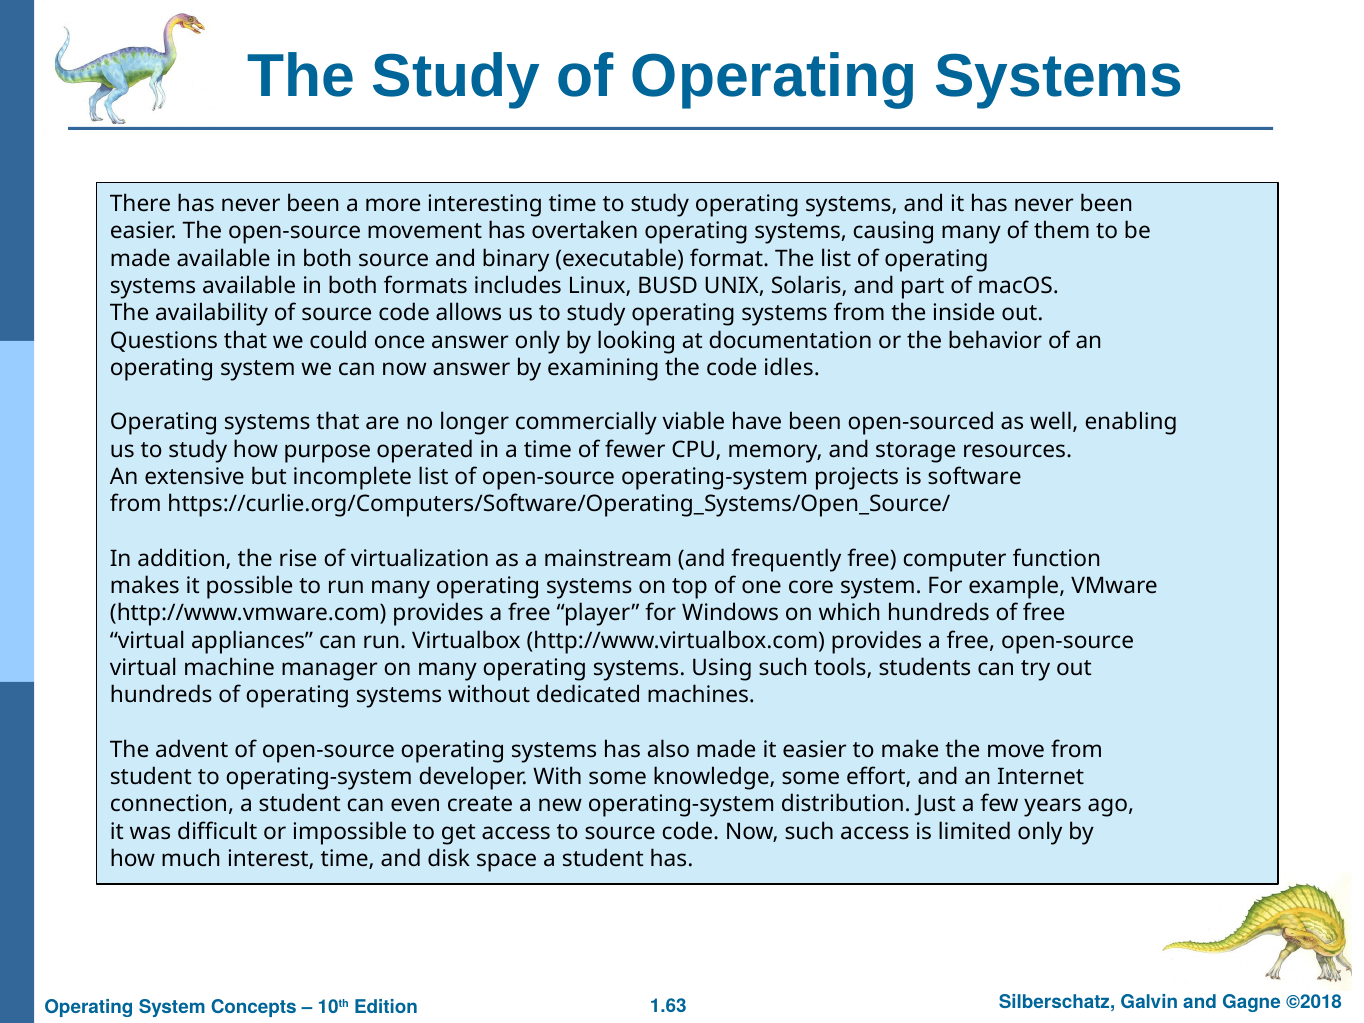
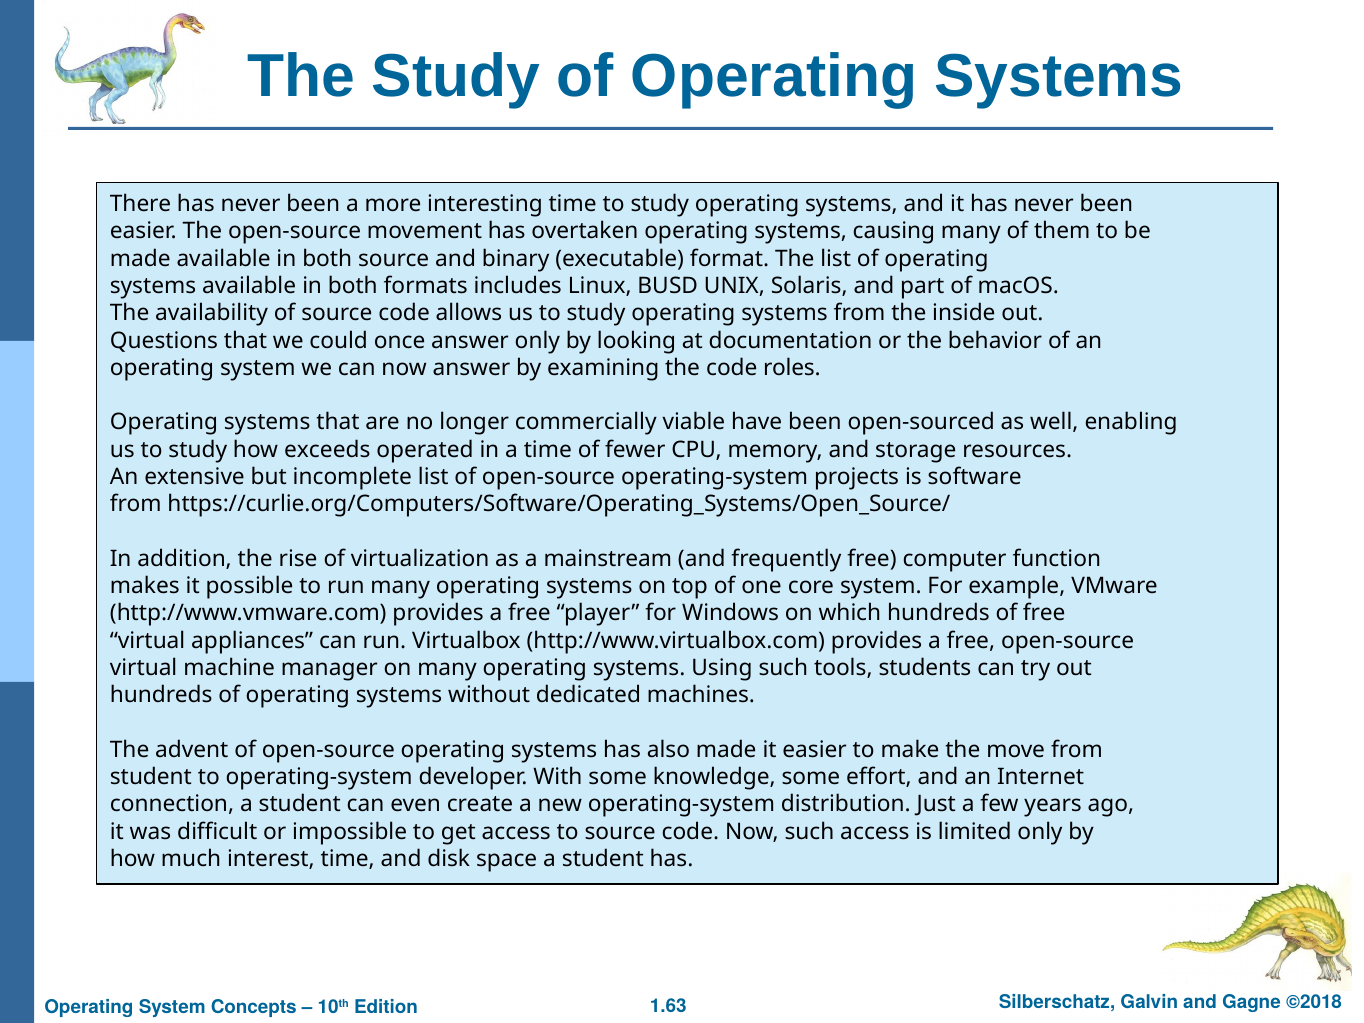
idles: idles -> roles
purpose: purpose -> exceeds
